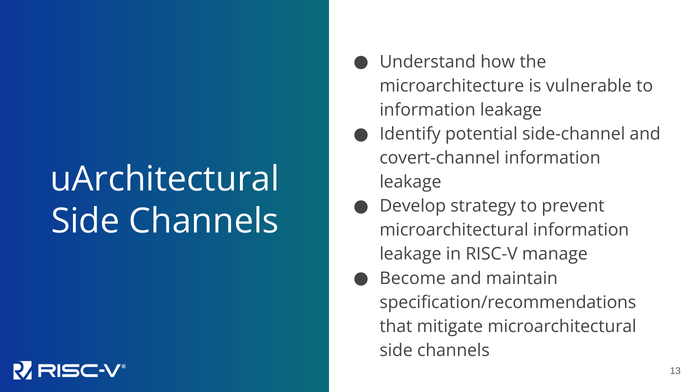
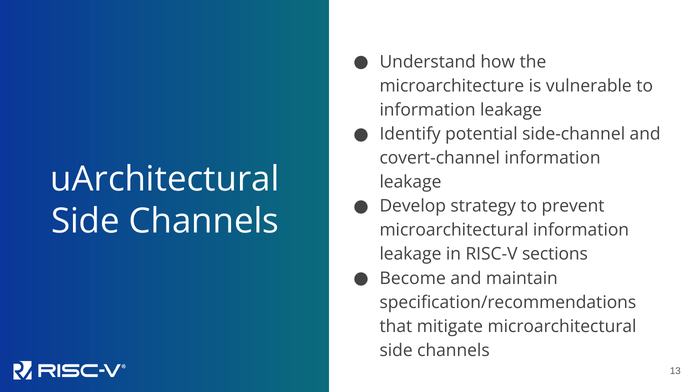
manage: manage -> sections
